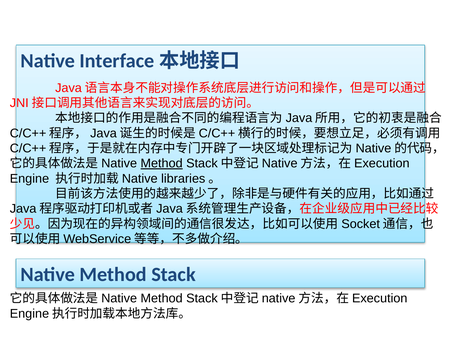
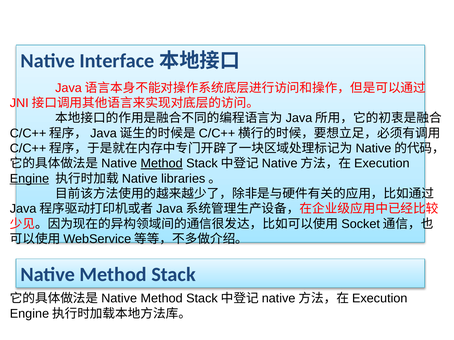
Engine underline: none -> present
